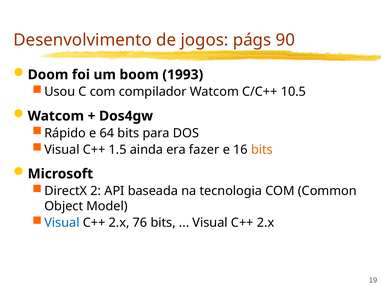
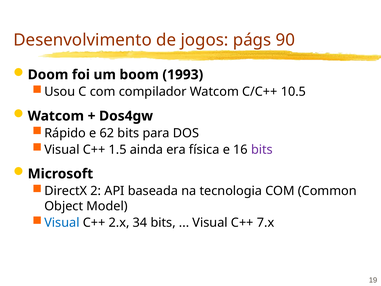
64: 64 -> 62
fazer: fazer -> física
bits at (262, 149) colour: orange -> purple
76: 76 -> 34
2.x at (266, 223): 2.x -> 7.x
